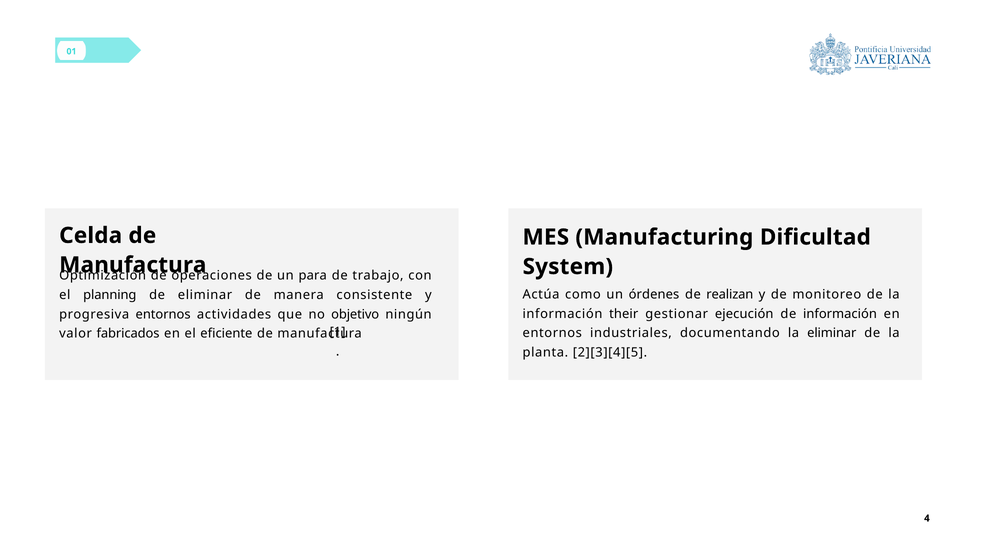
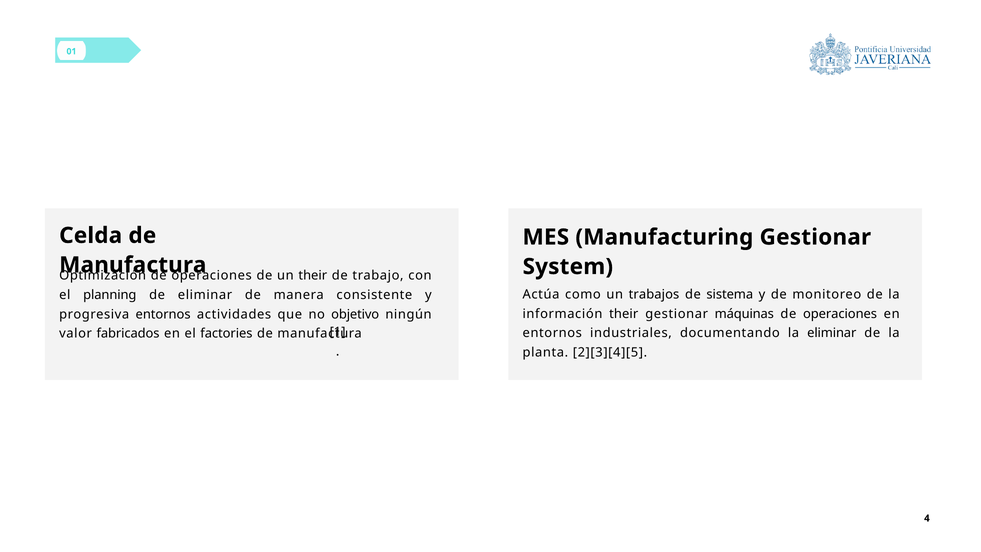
Manufacturing Dificultad: Dificultad -> Gestionar
un para: para -> their
órdenes: órdenes -> trabajos
realizan: realizan -> sistema
ejecución: ejecución -> máquinas
información at (840, 314): información -> operaciones
eficiente: eficiente -> factories
